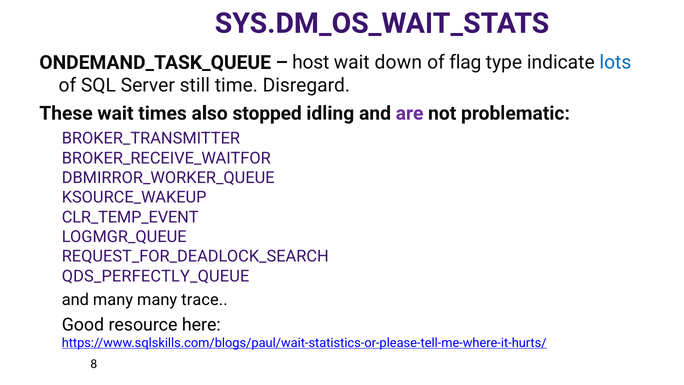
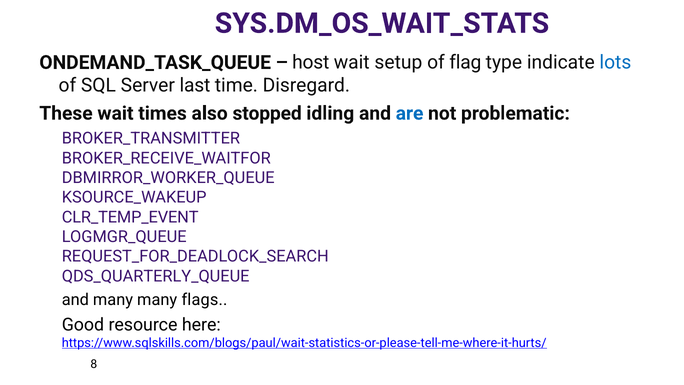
down: down -> setup
still: still -> last
are colour: purple -> blue
QDS_PERFECTLY_QUEUE: QDS_PERFECTLY_QUEUE -> QDS_QUARTERLY_QUEUE
trace: trace -> flags
